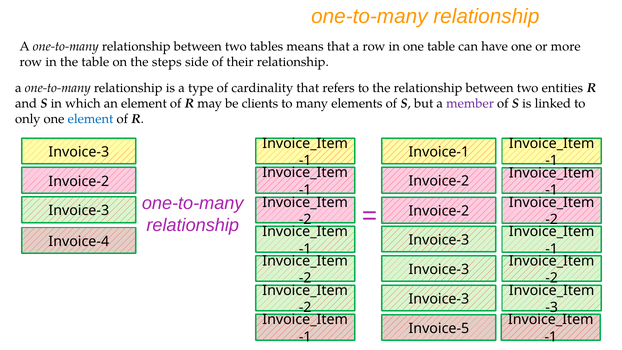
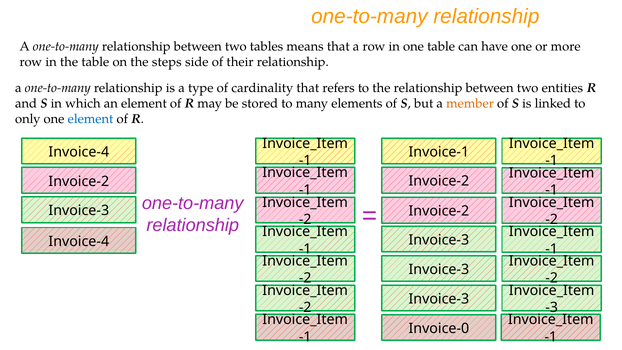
clients: clients -> stored
member colour: purple -> orange
Invoice-3 at (79, 152): Invoice-3 -> Invoice-4
Invoice-5: Invoice-5 -> Invoice-0
